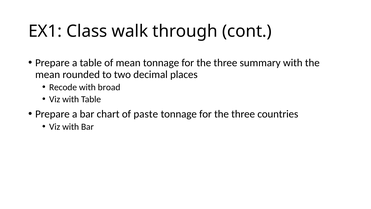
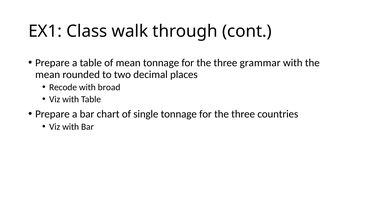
summary: summary -> grammar
paste: paste -> single
